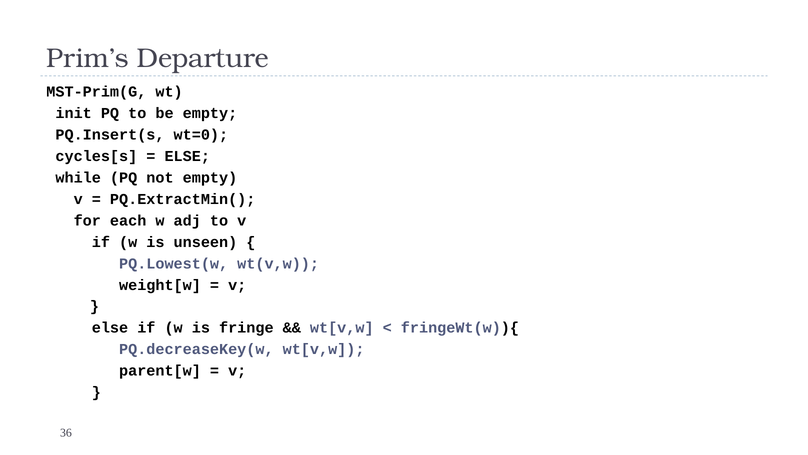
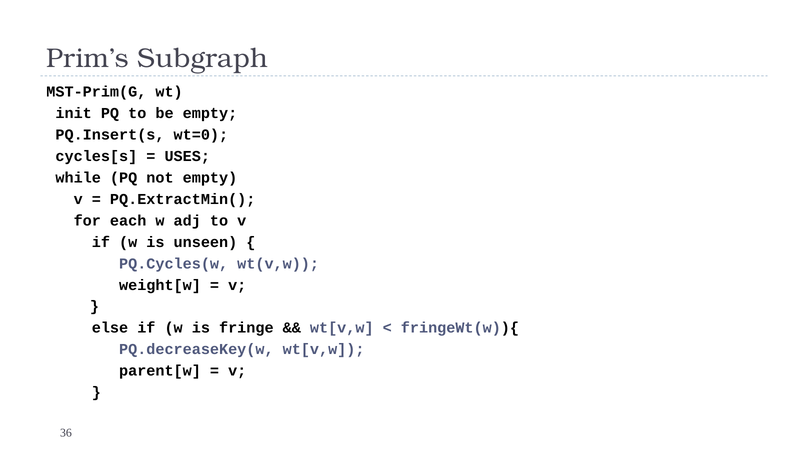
Departure: Departure -> Subgraph
ELSE at (187, 156): ELSE -> USES
PQ.Lowest(w: PQ.Lowest(w -> PQ.Cycles(w
